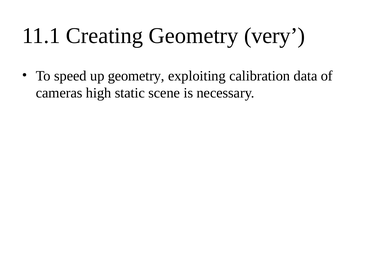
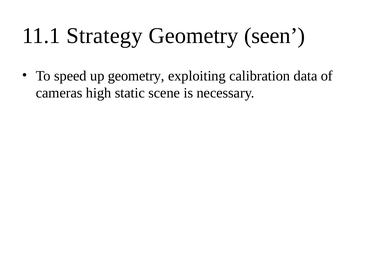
Creating: Creating -> Strategy
very: very -> seen
